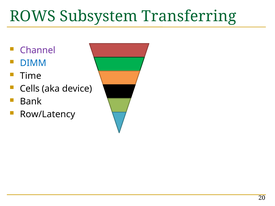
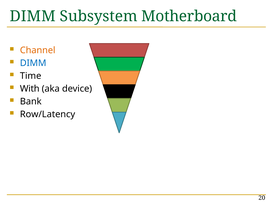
ROWS at (33, 16): ROWS -> DIMM
Transferring: Transferring -> Motherboard
Channel colour: purple -> orange
Cells: Cells -> With
